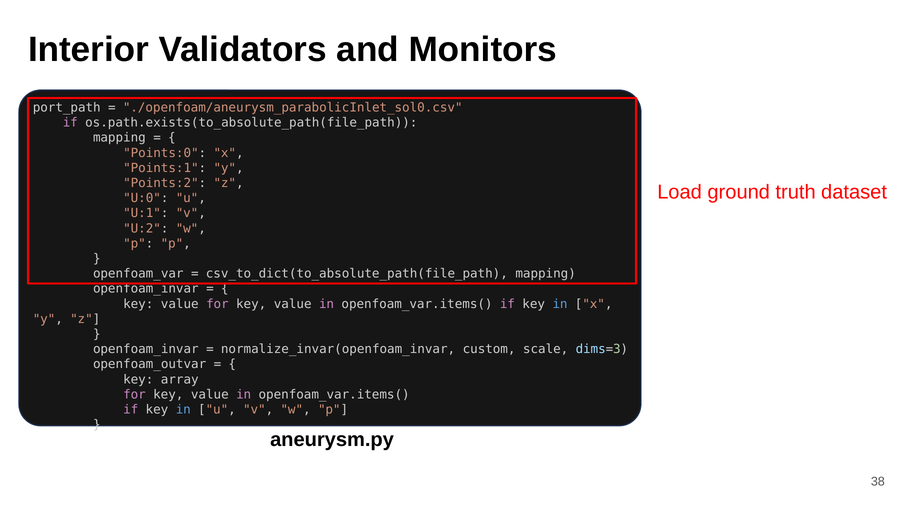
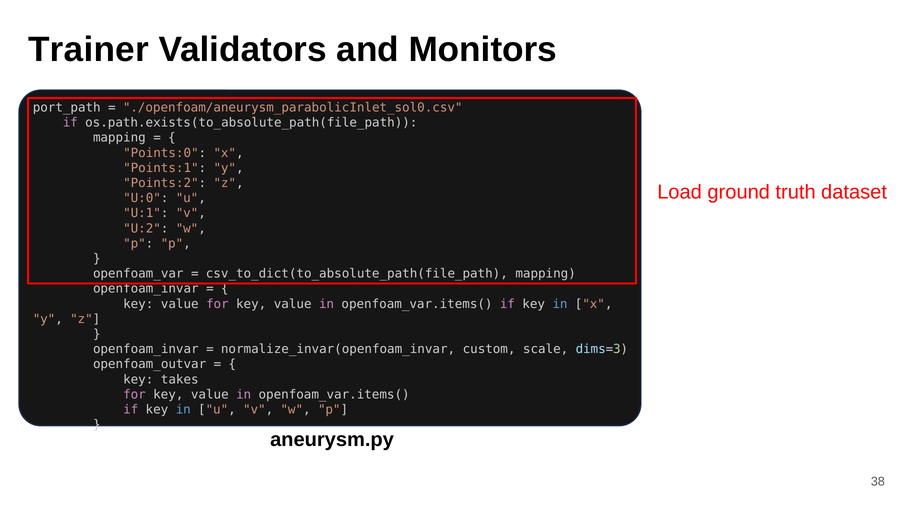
Interior: Interior -> Trainer
array: array -> takes
